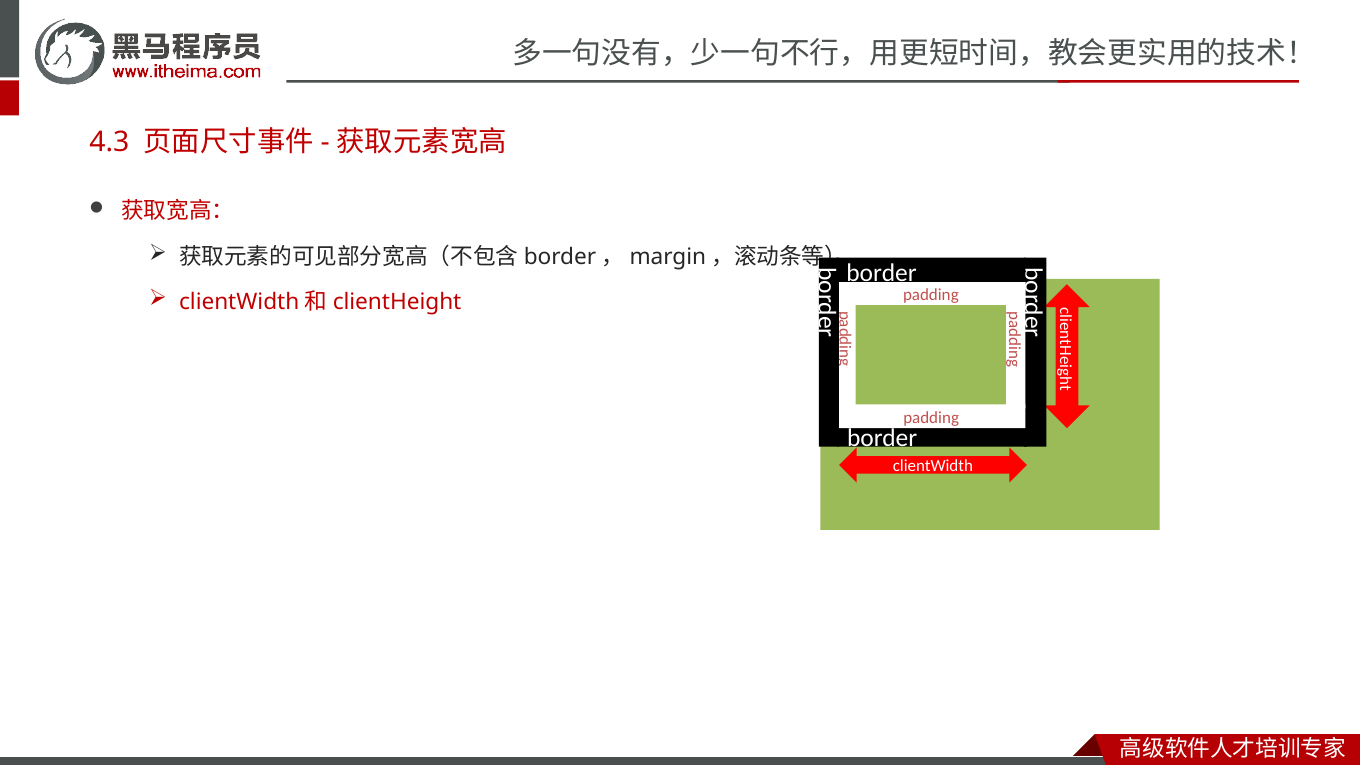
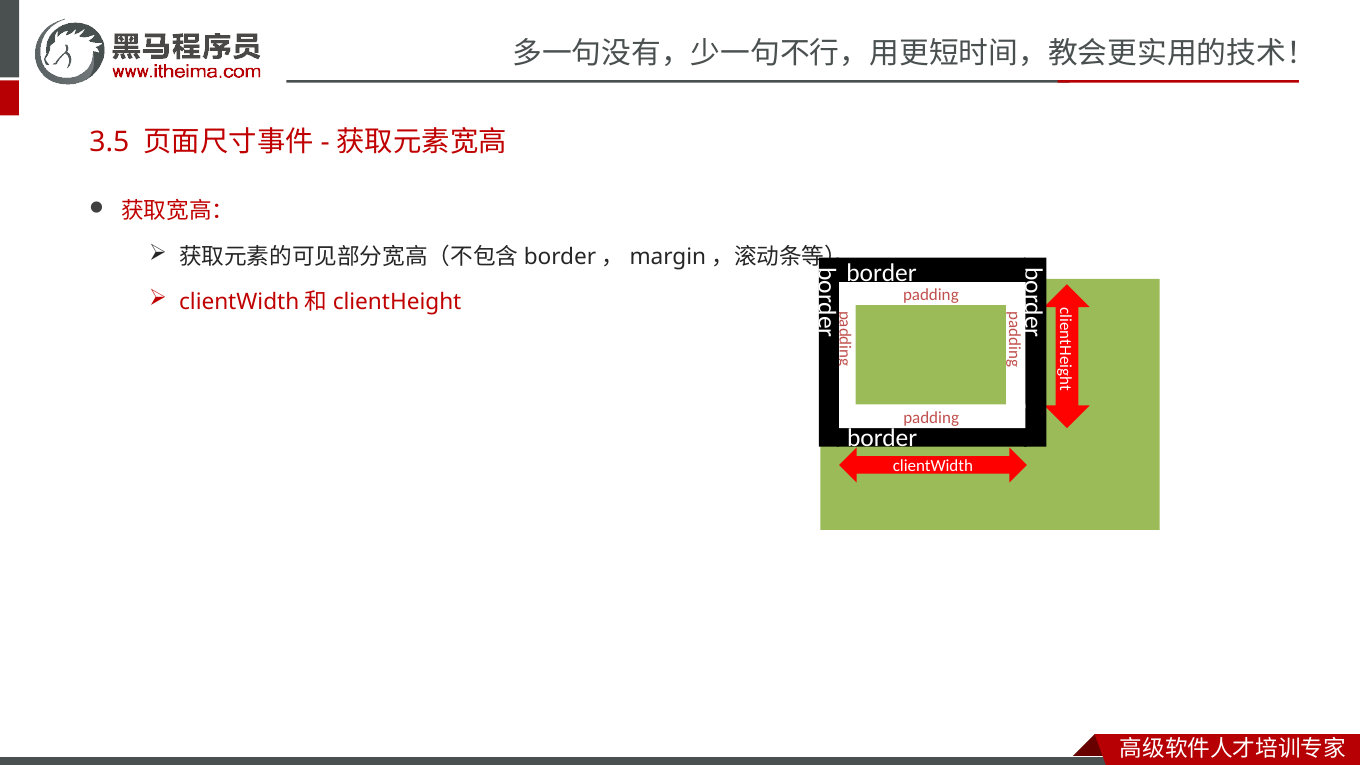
4.3: 4.3 -> 3.5
